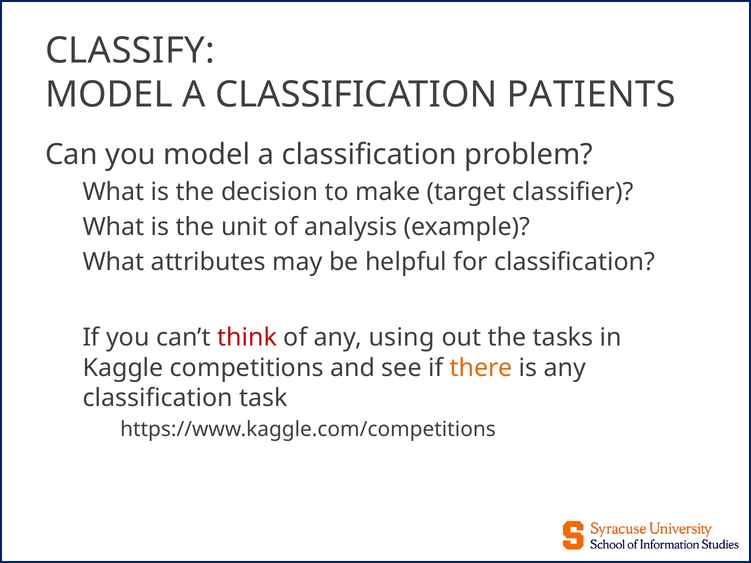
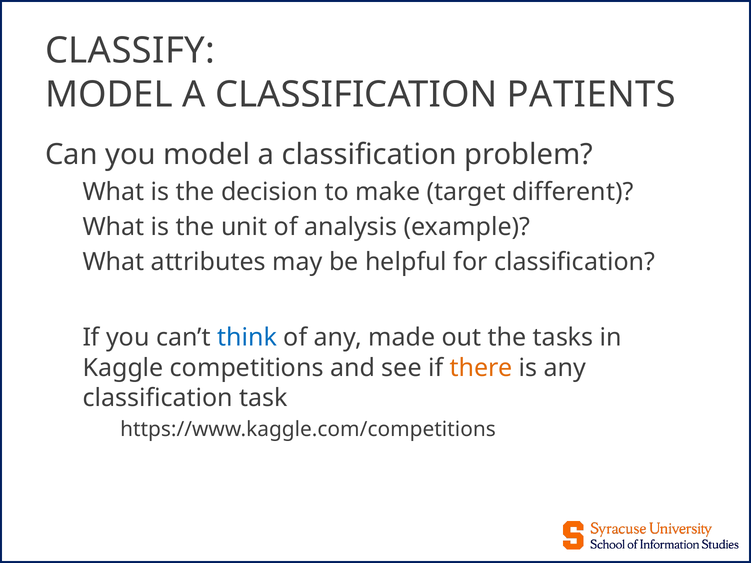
classifier: classifier -> different
think colour: red -> blue
using: using -> made
